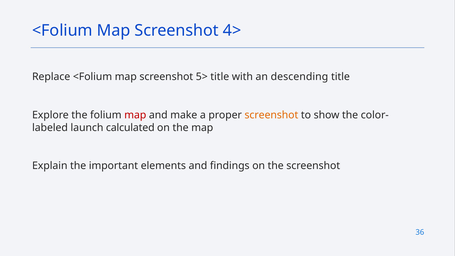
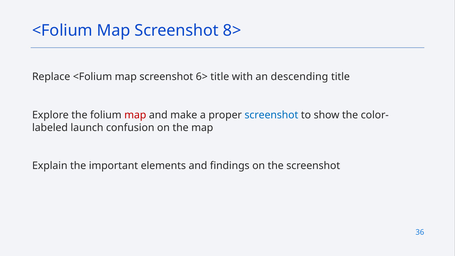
4>: 4> -> 8>
5>: 5> -> 6>
screenshot at (271, 115) colour: orange -> blue
calculated: calculated -> confusion
